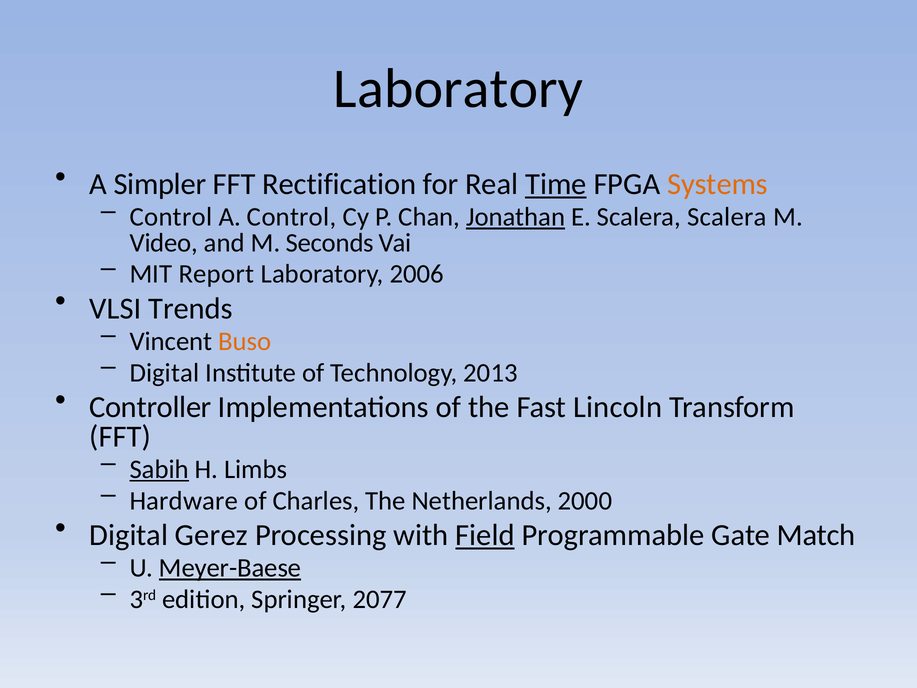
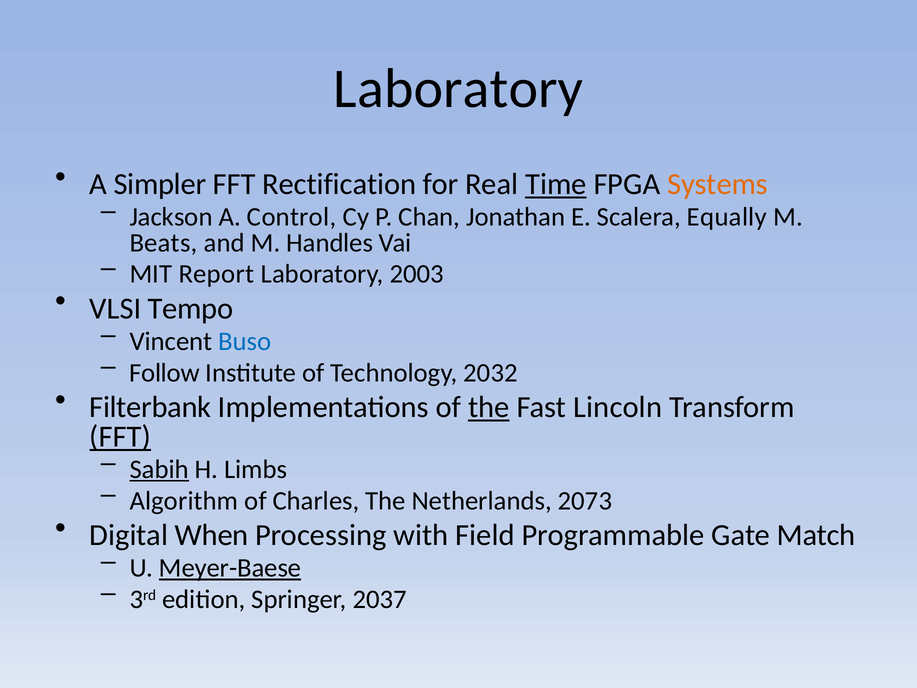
Control at (171, 217): Control -> Jackson
Jonathan underline: present -> none
Scalera Scalera: Scalera -> Equally
Video: Video -> Beats
Seconds: Seconds -> Handles
2006: 2006 -> 2003
Trends: Trends -> Tempo
Buso colour: orange -> blue
Digital at (164, 373): Digital -> Follow
2013: 2013 -> 2032
Controller: Controller -> Filterbank
the at (489, 407) underline: none -> present
FFT at (120, 437) underline: none -> present
Hardware: Hardware -> Algorithm
2000: 2000 -> 2073
Gerez: Gerez -> When
Field underline: present -> none
2077: 2077 -> 2037
